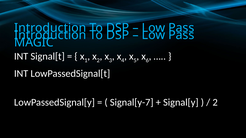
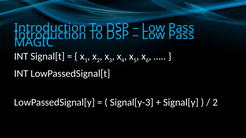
Signal[y-7: Signal[y-7 -> Signal[y-3
